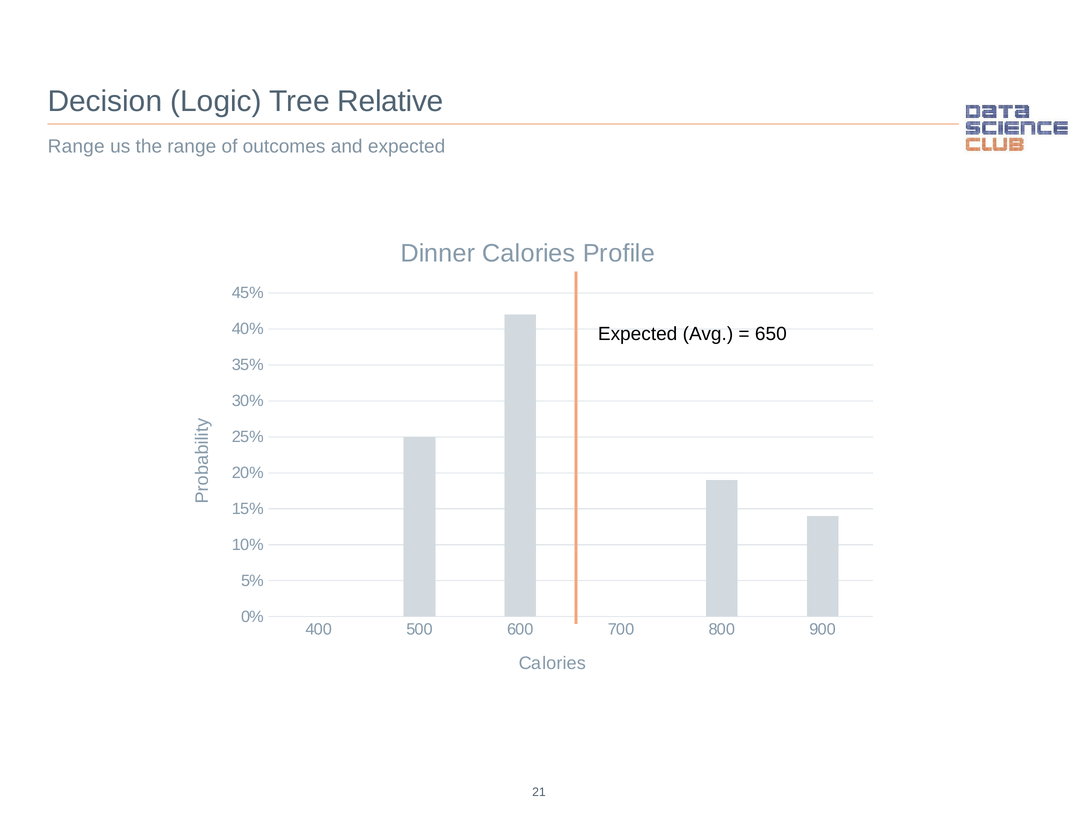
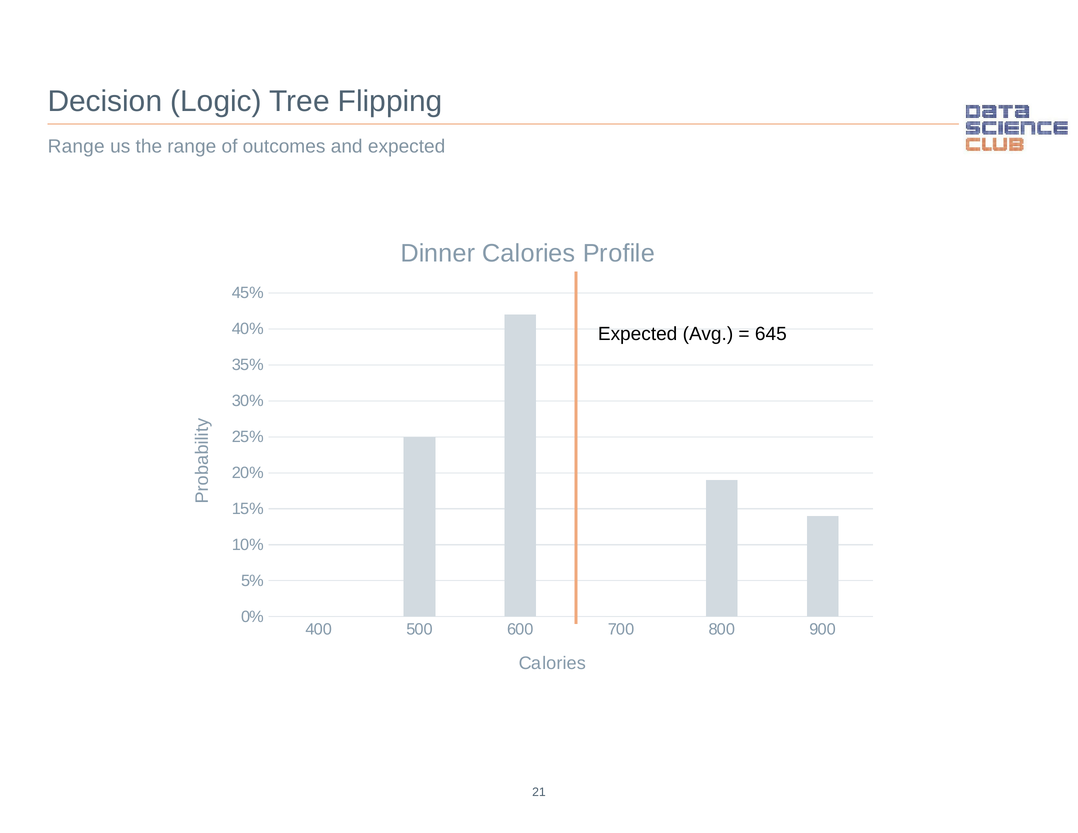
Relative: Relative -> Flipping
650: 650 -> 645
